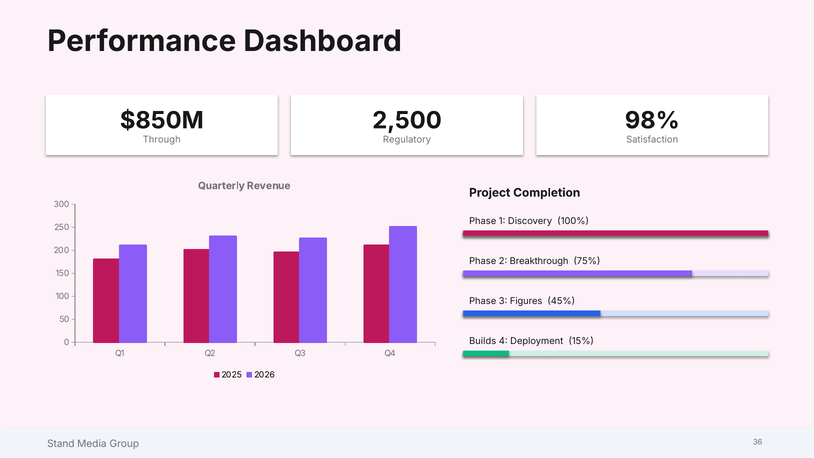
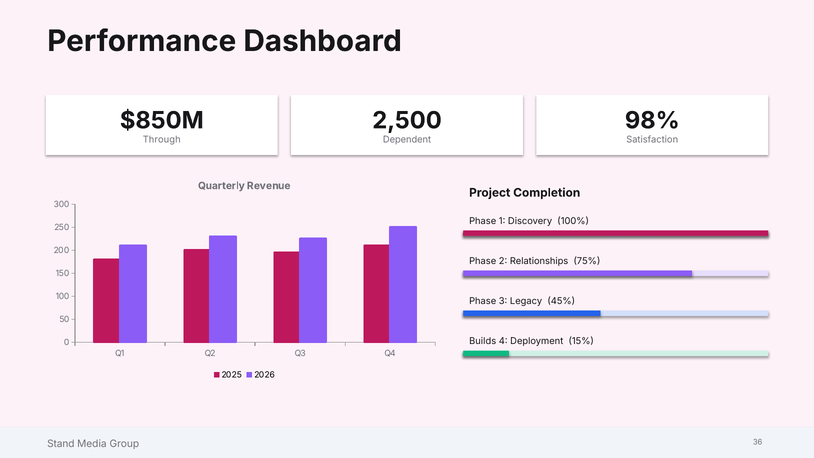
Regulatory: Regulatory -> Dependent
Breakthrough: Breakthrough -> Relationships
Figures: Figures -> Legacy
